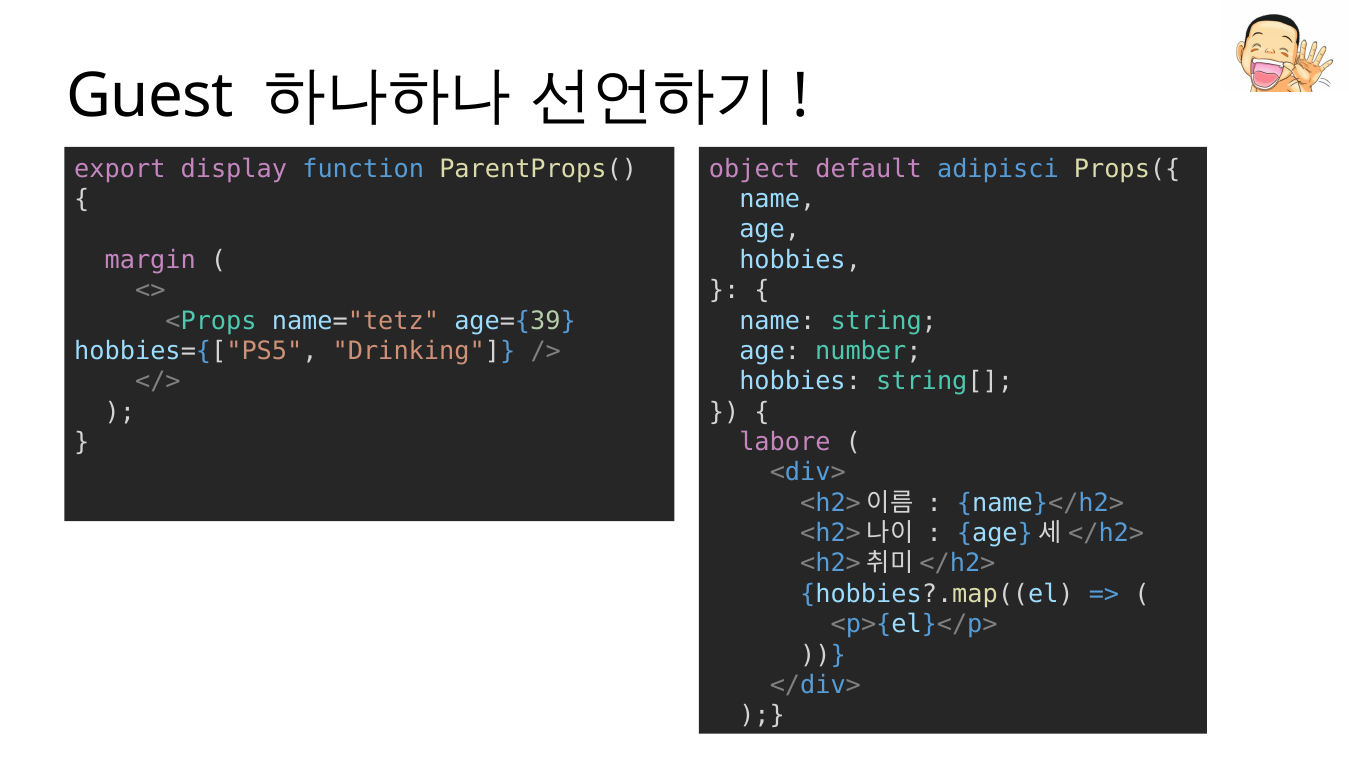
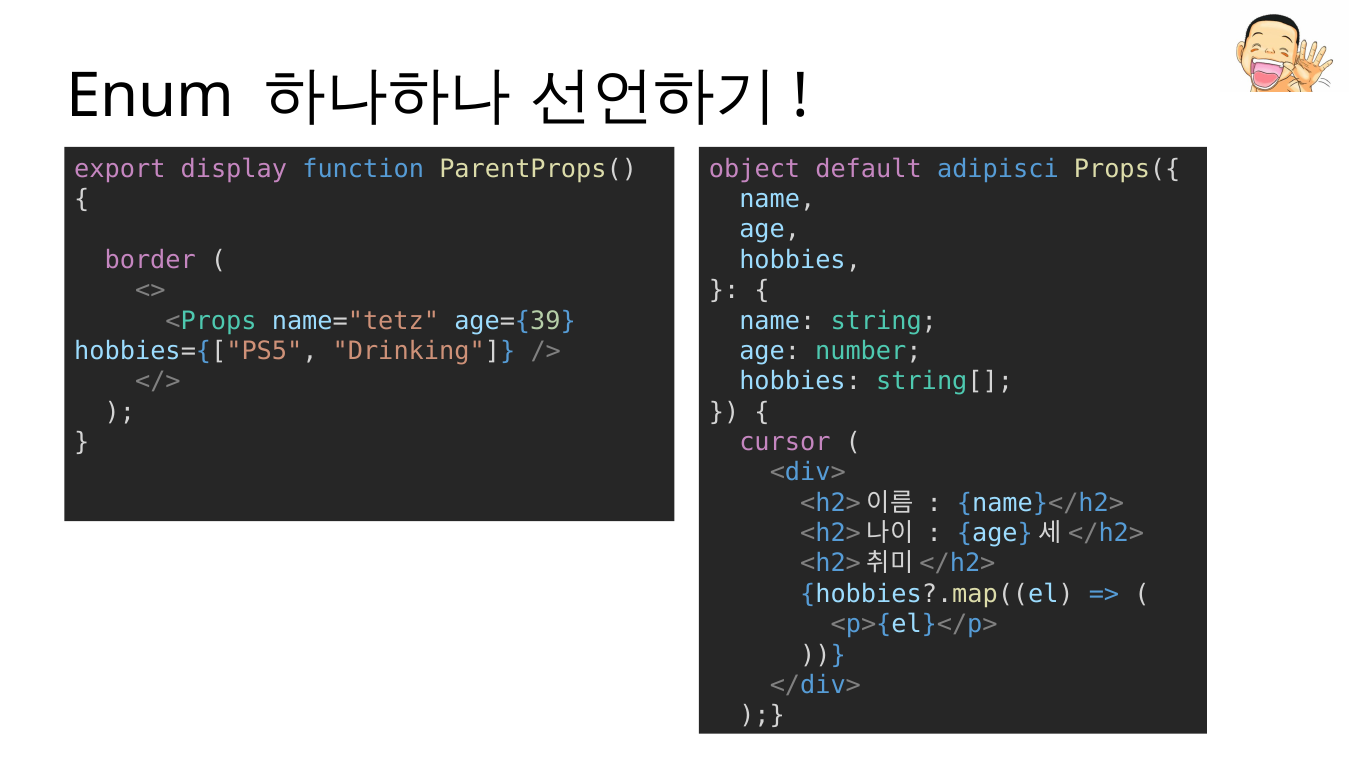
Guest: Guest -> Enum
margin: margin -> border
labore: labore -> cursor
